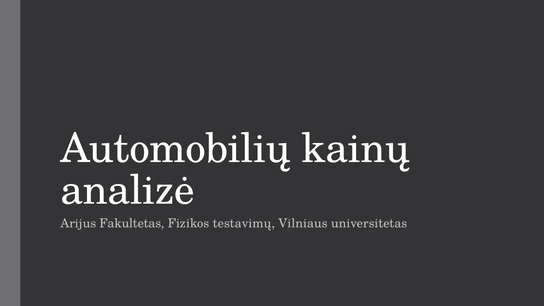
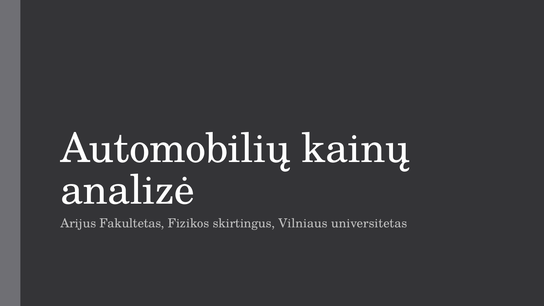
testavimų: testavimų -> skirtingus
